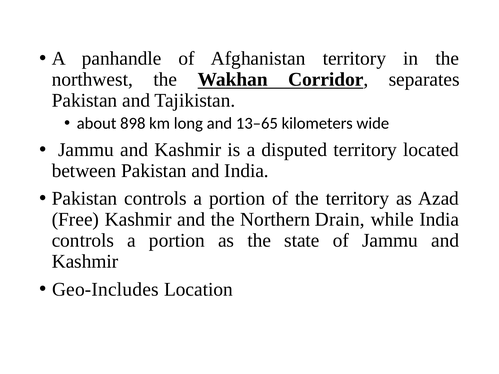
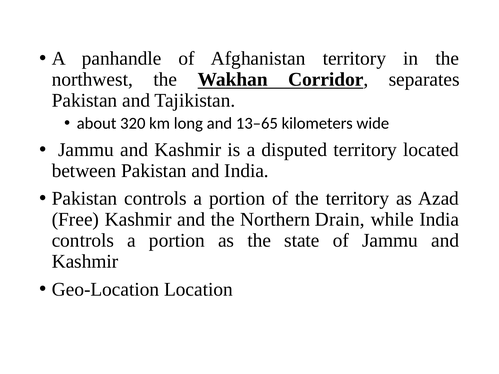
898: 898 -> 320
Geo-Includes: Geo-Includes -> Geo-Location
